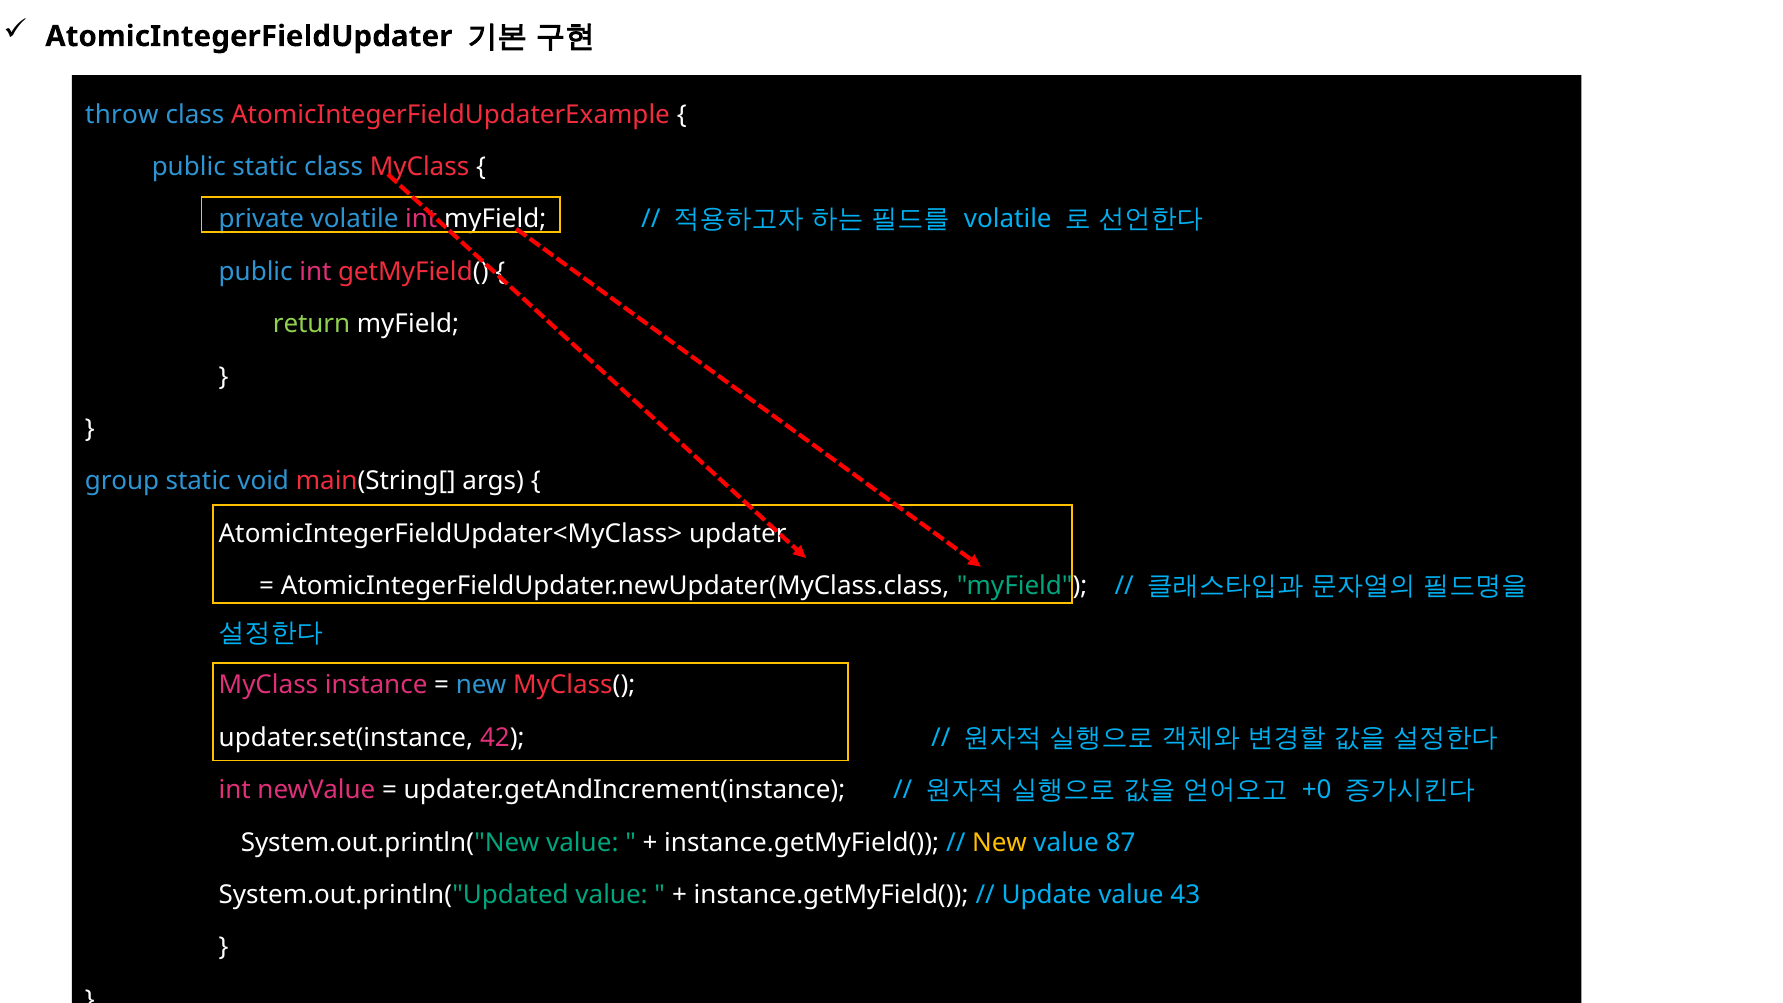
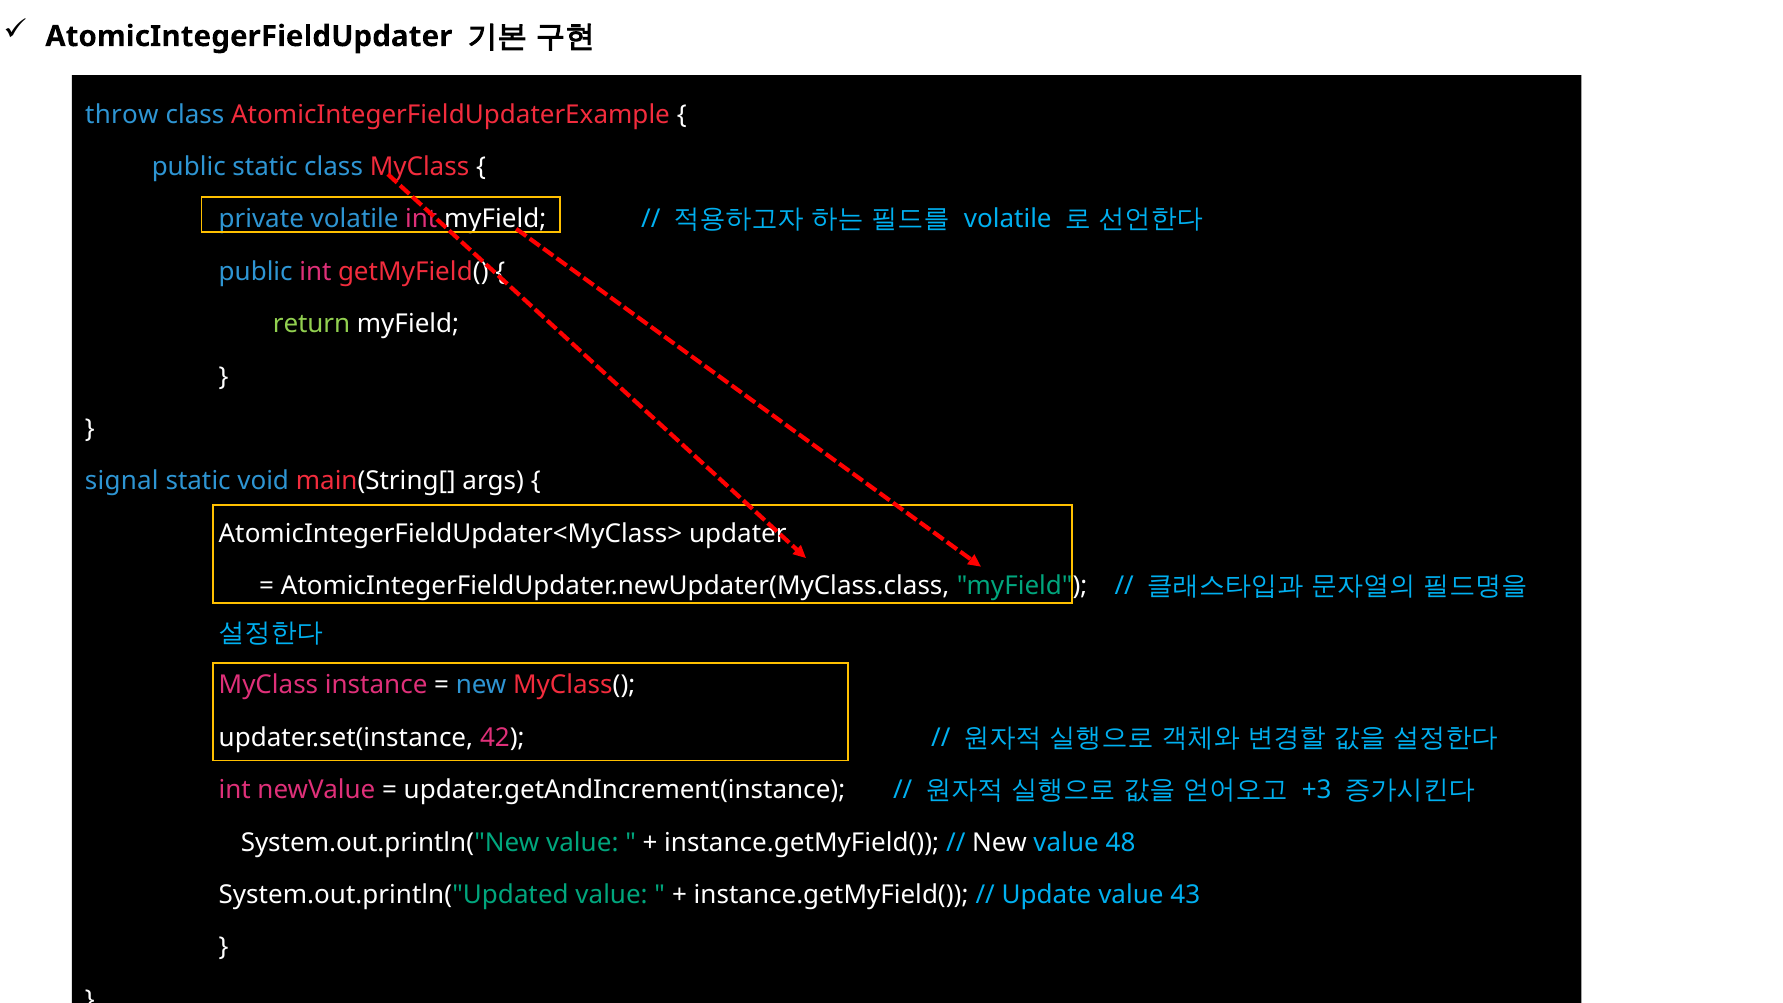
group: group -> signal
+0: +0 -> +3
New at (1000, 842) colour: yellow -> white
87: 87 -> 48
